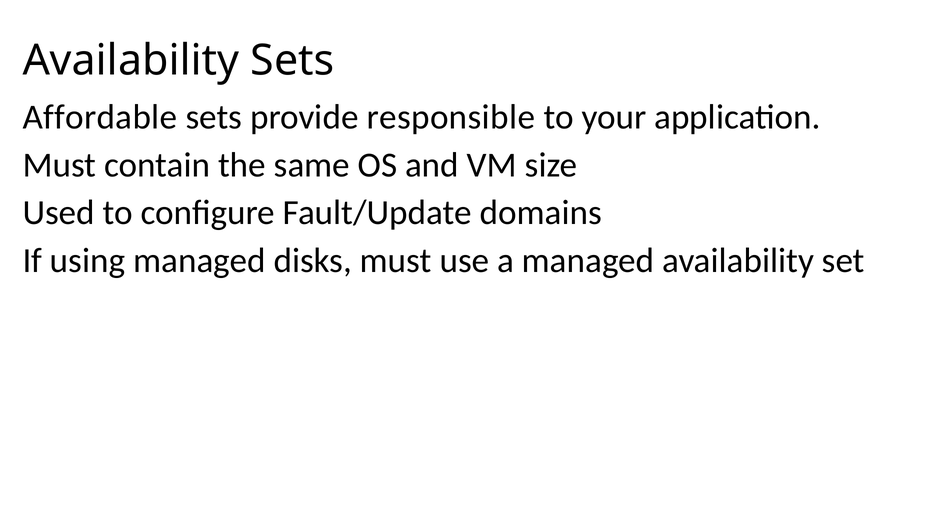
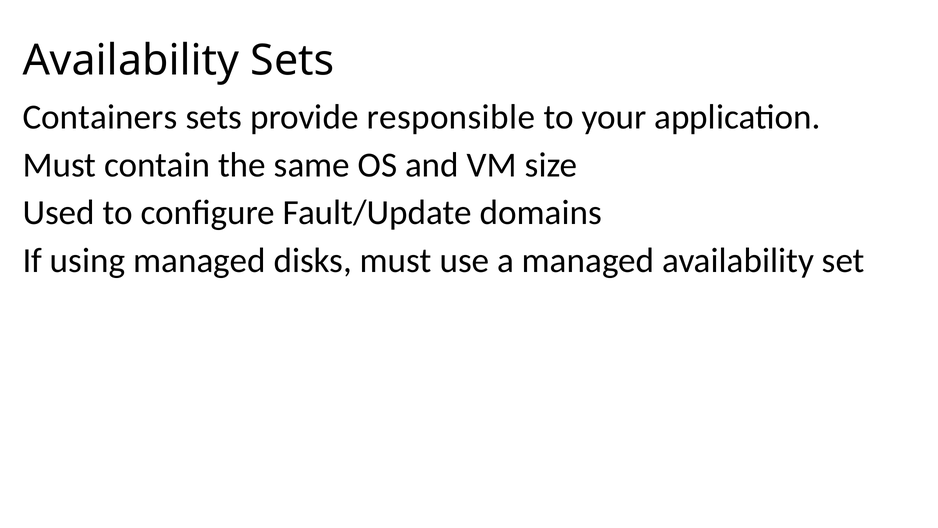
Affordable: Affordable -> Containers
